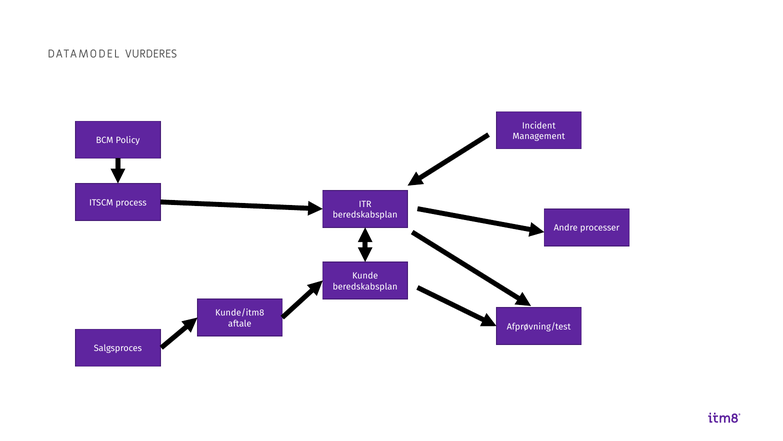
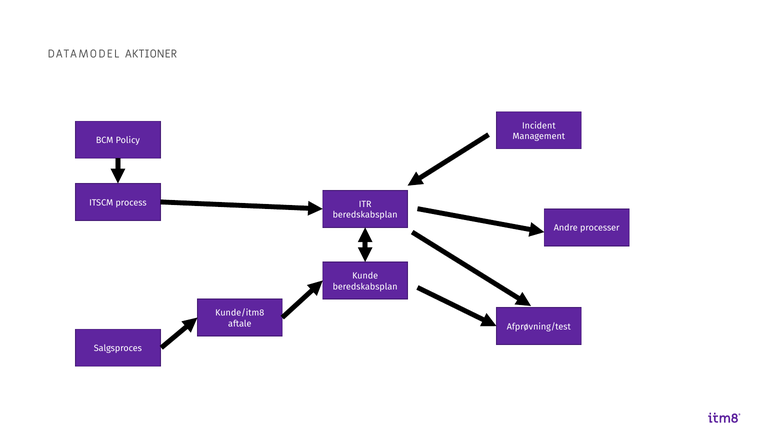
VURDERES: VURDERES -> AKTIONER
